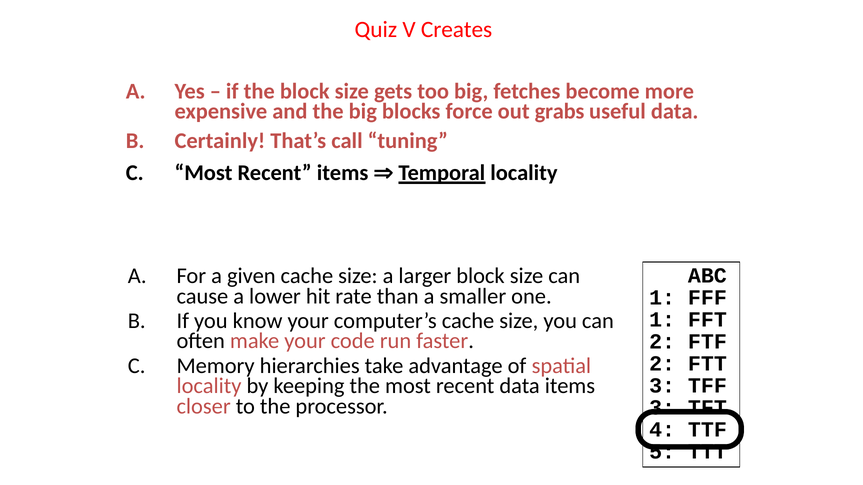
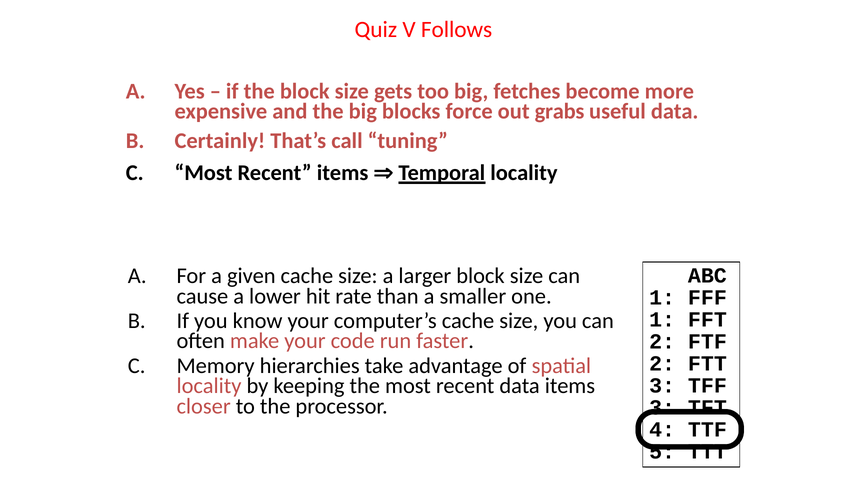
Creates: Creates -> Follows
